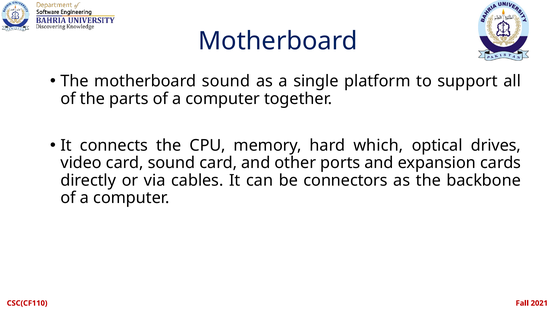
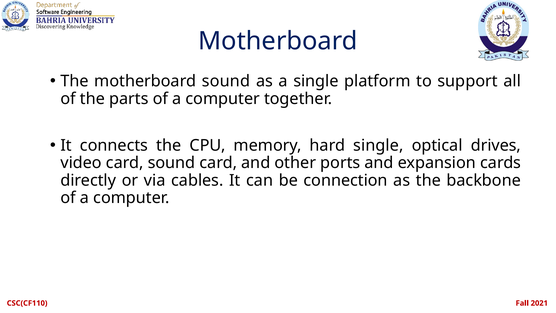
hard which: which -> single
connectors: connectors -> connection
